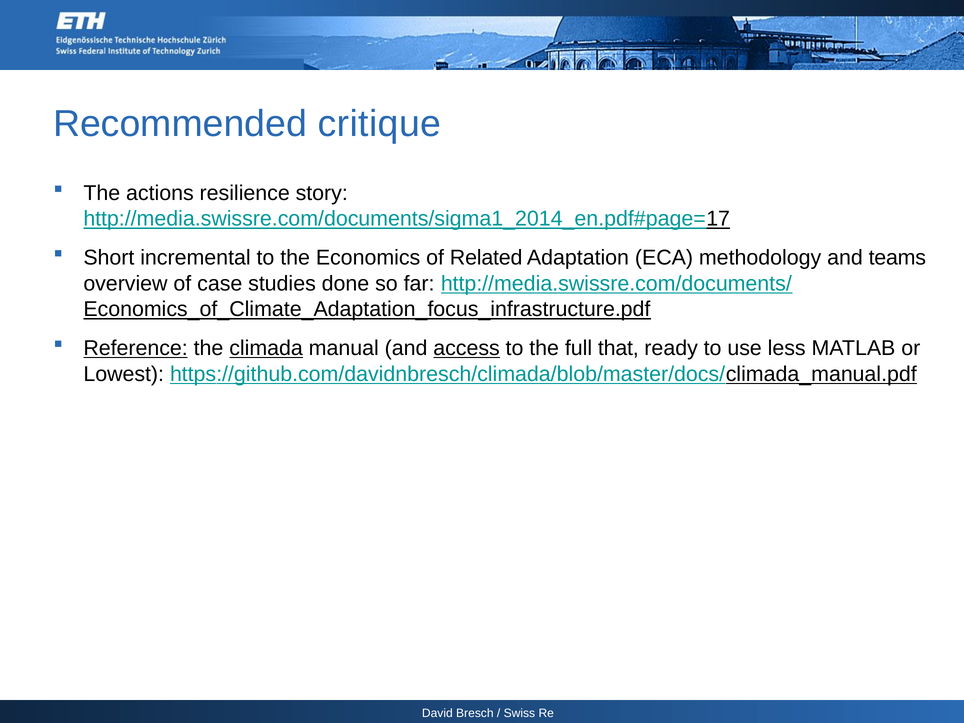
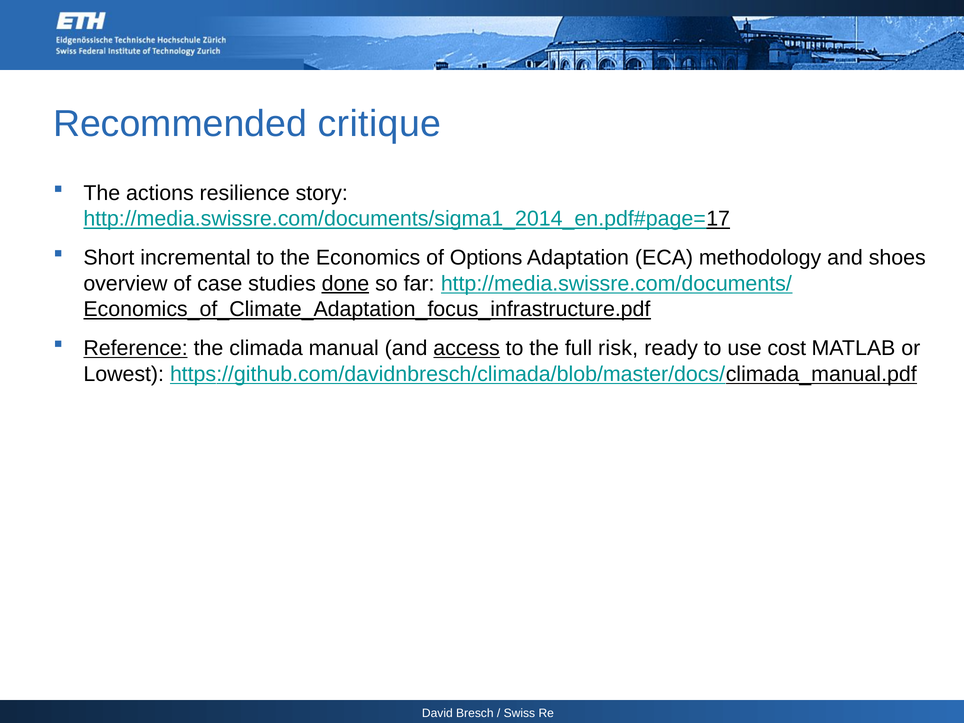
Related: Related -> Options
teams: teams -> shoes
done underline: none -> present
climada underline: present -> none
that: that -> risk
less: less -> cost
